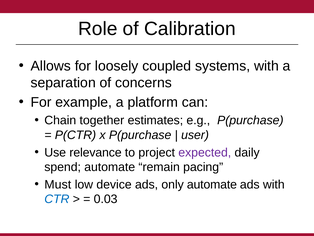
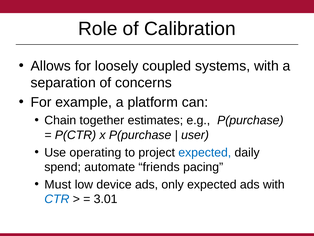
relevance: relevance -> operating
expected at (205, 152) colour: purple -> blue
remain: remain -> friends
only automate: automate -> expected
0.03: 0.03 -> 3.01
